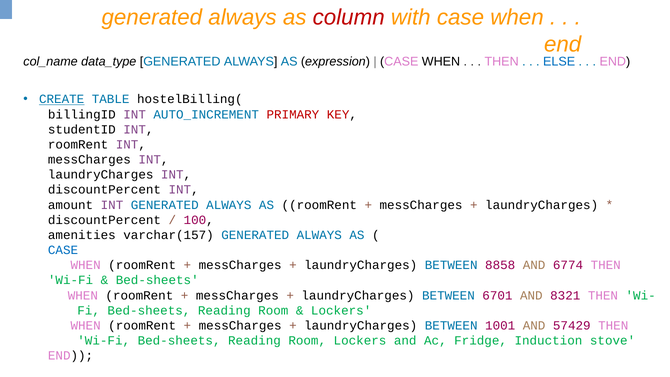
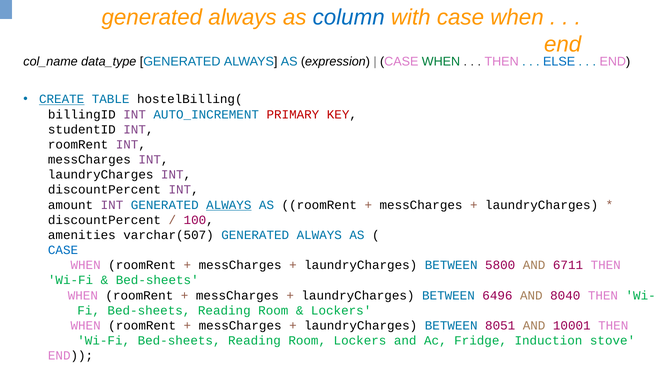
column colour: red -> blue
WHEN at (441, 62) colour: black -> green
ALWAYS at (229, 205) underline: none -> present
varchar(157: varchar(157 -> varchar(507
8858: 8858 -> 5800
6774: 6774 -> 6711
6701: 6701 -> 6496
8321: 8321 -> 8040
1001: 1001 -> 8051
57429: 57429 -> 10001
